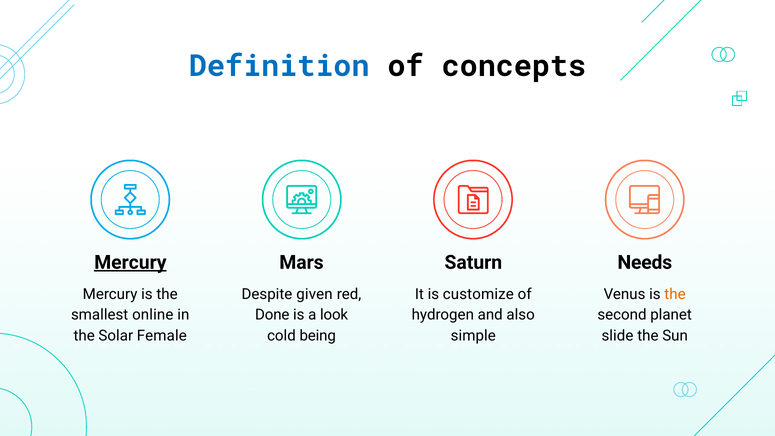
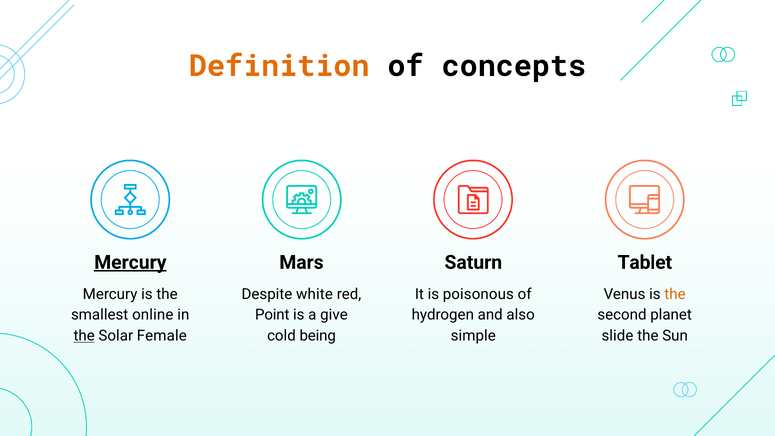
Definition colour: blue -> orange
Needs: Needs -> Tablet
given: given -> white
customize: customize -> poisonous
Done: Done -> Point
look: look -> give
the at (84, 336) underline: none -> present
